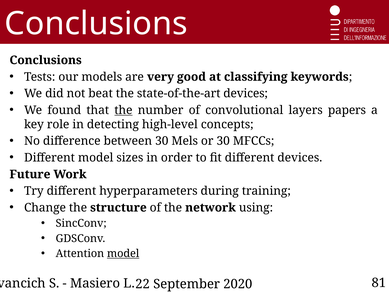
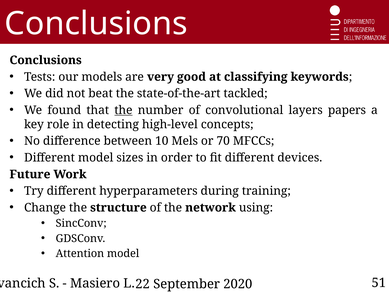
state-of-the-art devices: devices -> tackled
between 30: 30 -> 10
or 30: 30 -> 70
model at (123, 253) underline: present -> none
81: 81 -> 51
